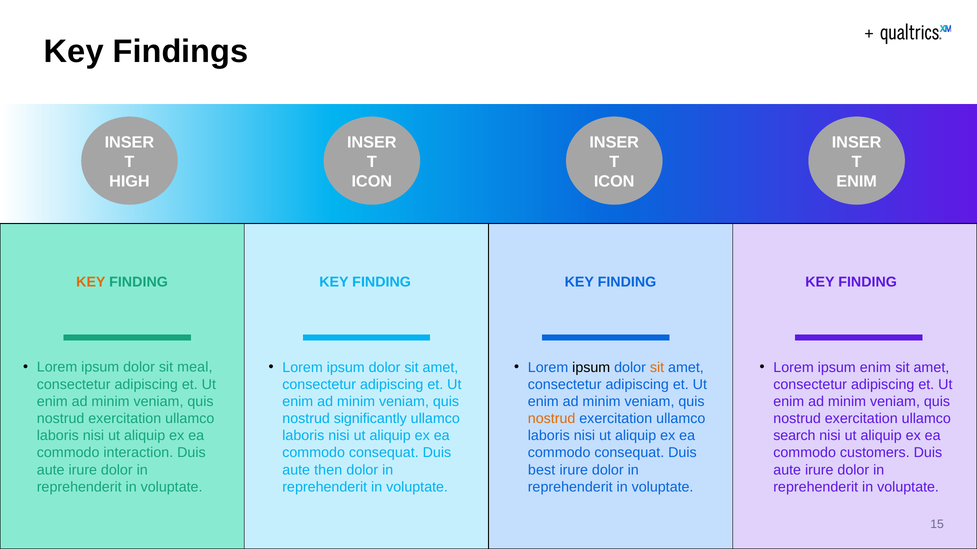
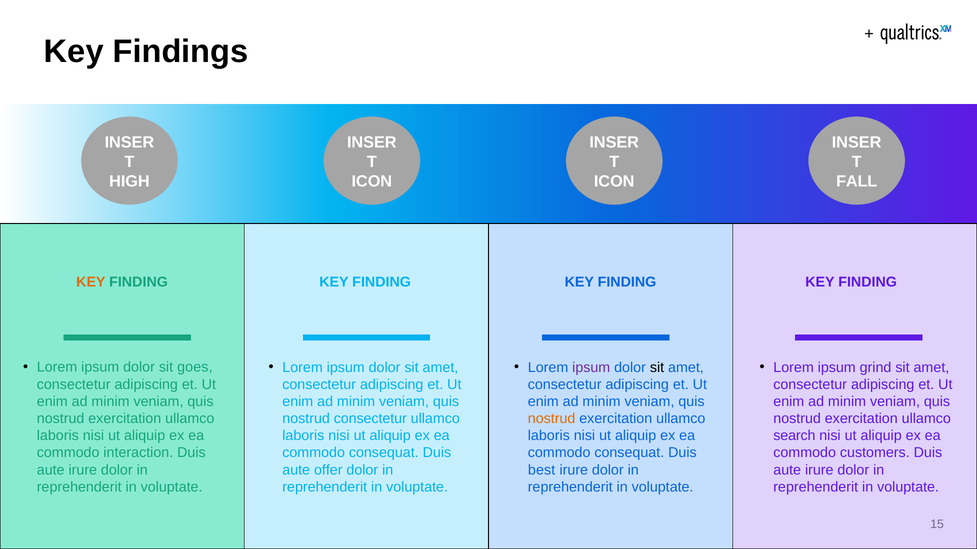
ENIM at (857, 181): ENIM -> FALL
meal: meal -> goes
ipsum at (591, 368) colour: black -> purple
sit at (657, 368) colour: orange -> black
ipsum enim: enim -> grind
nostrud significantly: significantly -> consectetur
then: then -> offer
